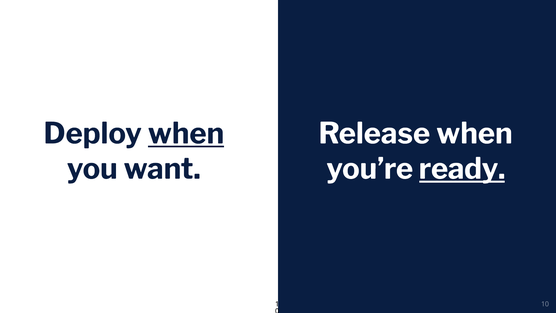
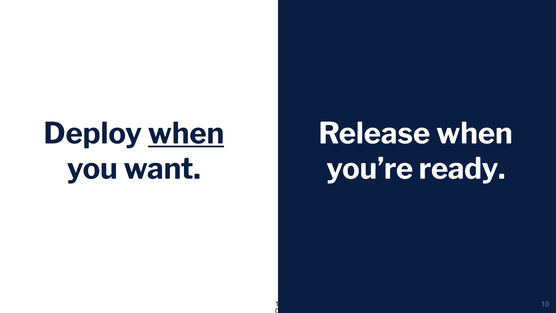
ready underline: present -> none
